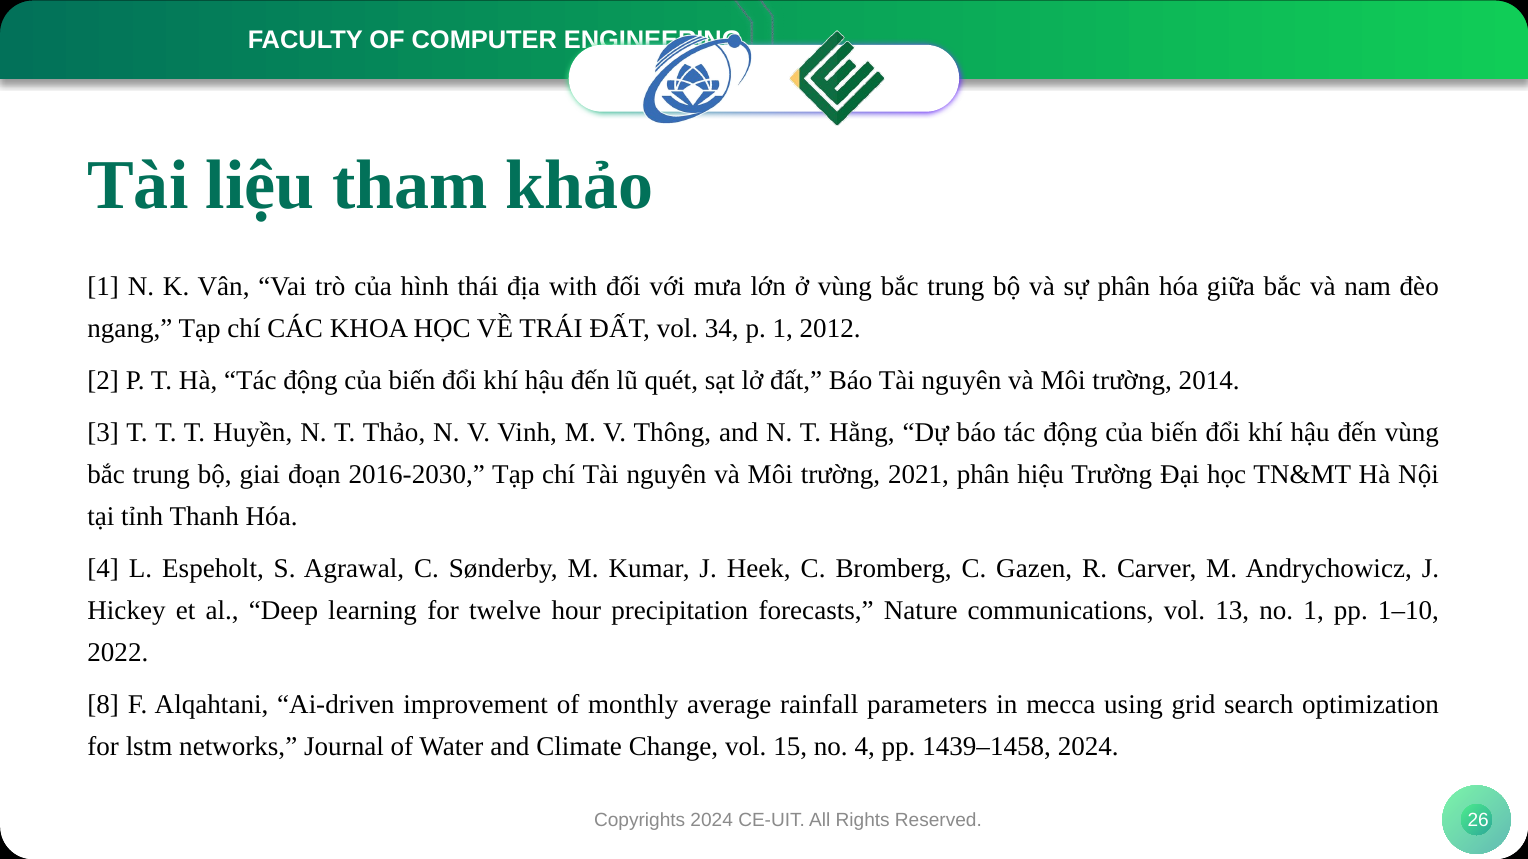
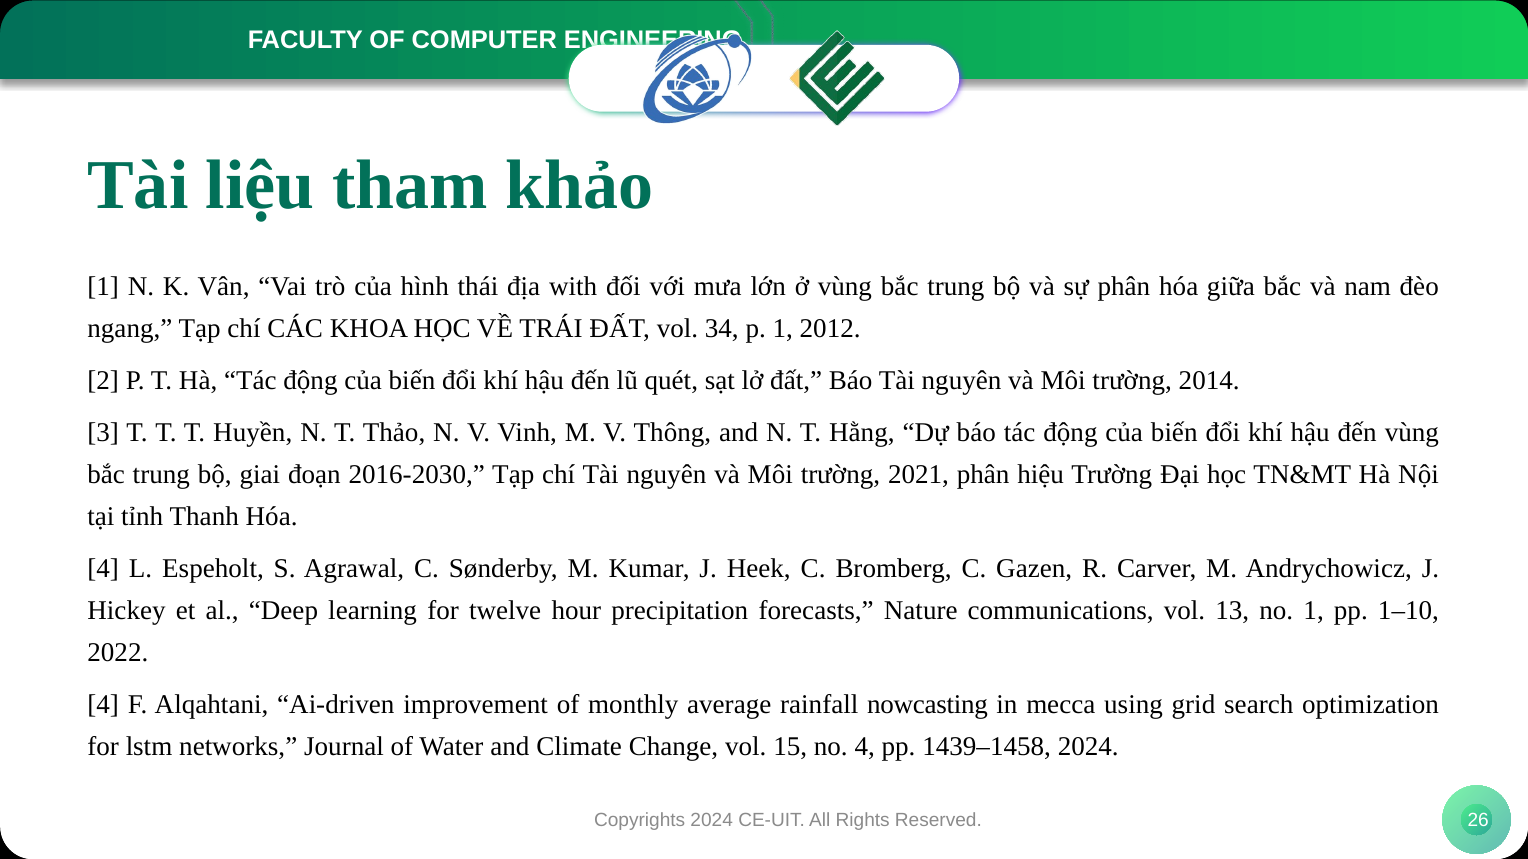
8 at (103, 705): 8 -> 4
parameters: parameters -> nowcasting
